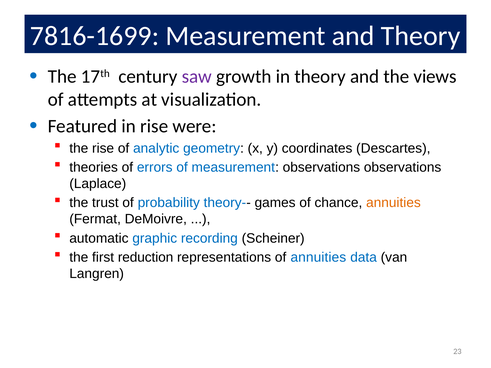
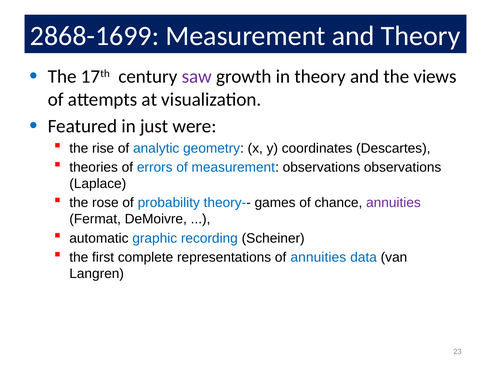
7816-1699: 7816-1699 -> 2868-1699
in rise: rise -> just
trust: trust -> rose
annuities at (393, 203) colour: orange -> purple
reduction: reduction -> complete
